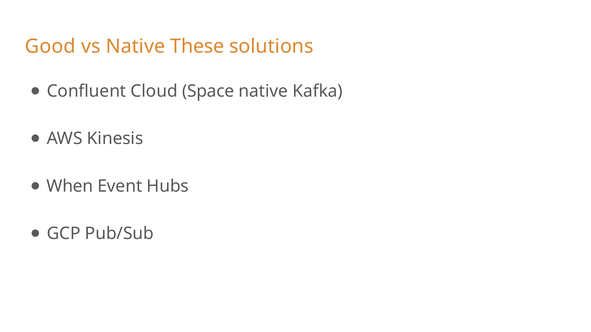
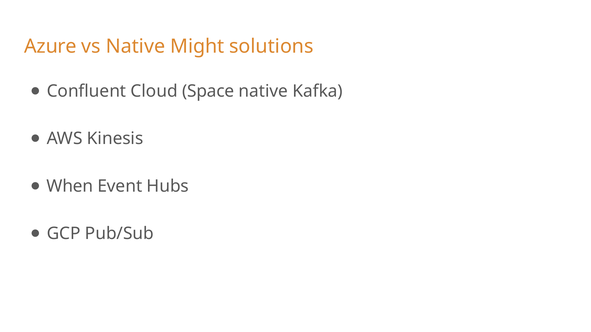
Good: Good -> Azure
These: These -> Might
